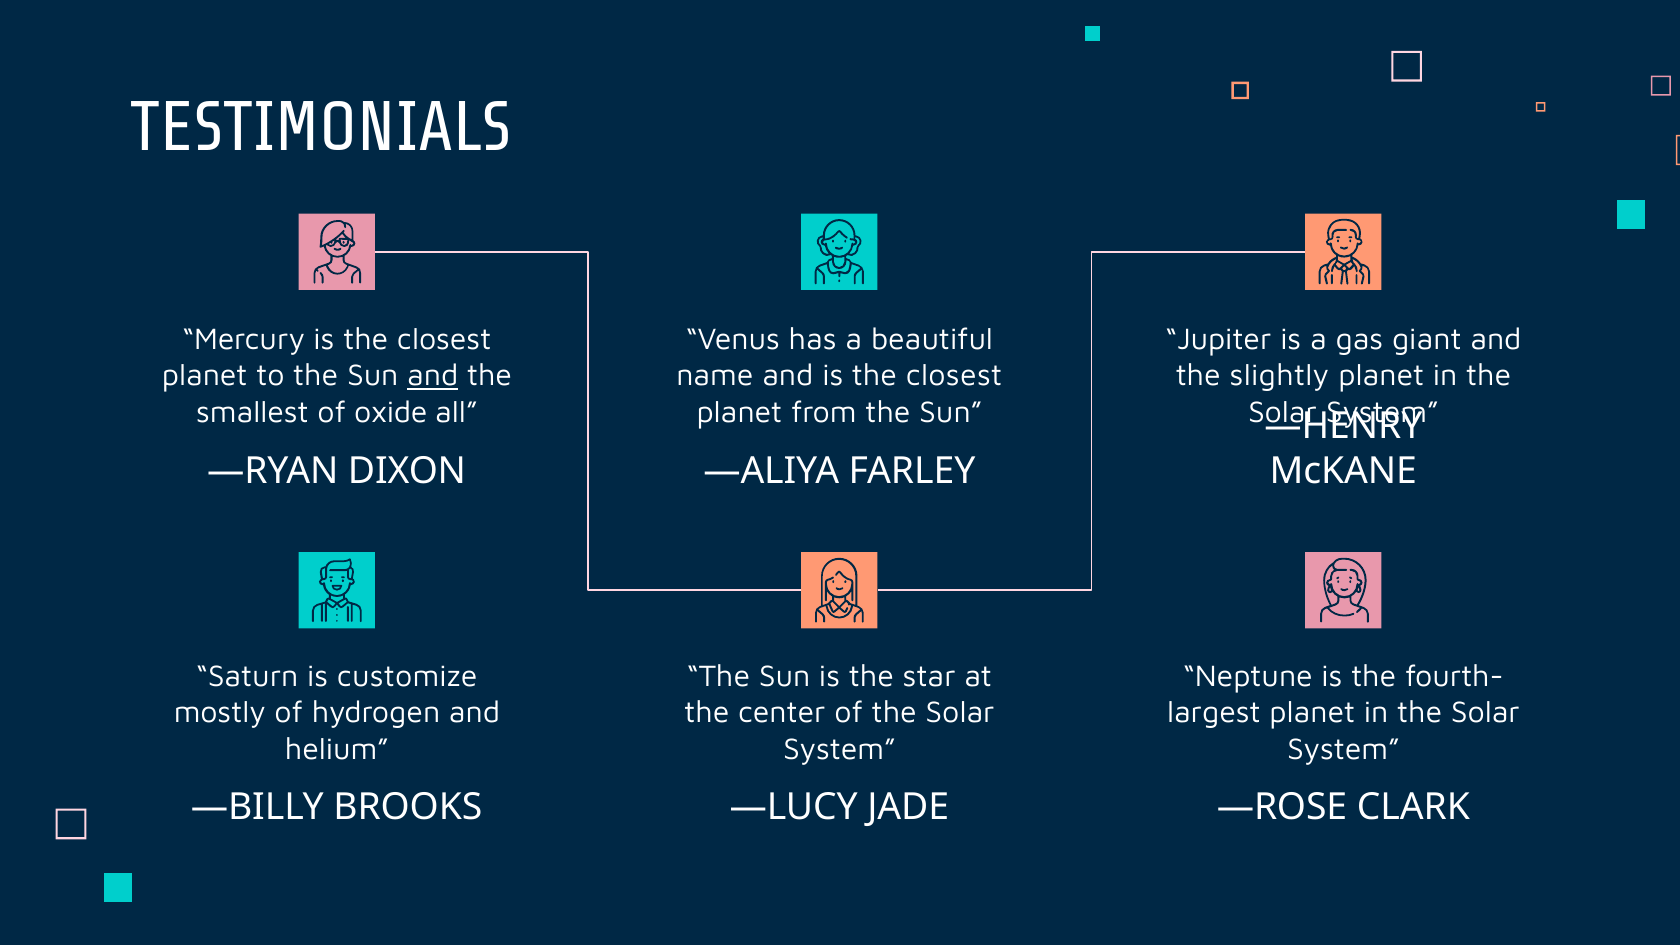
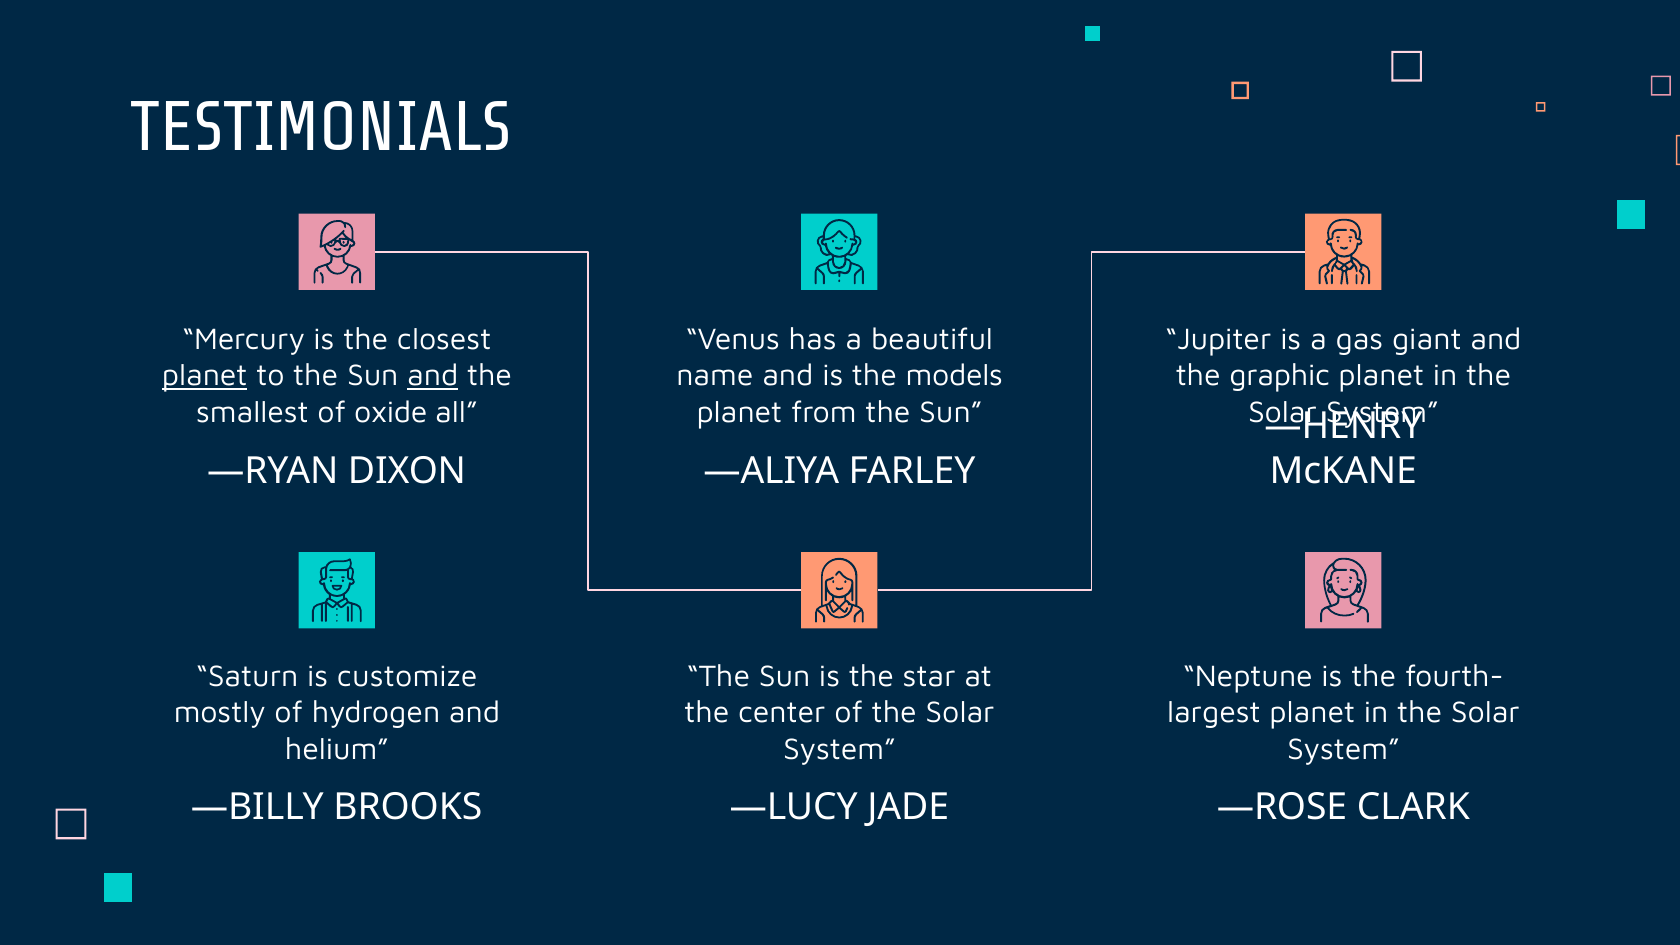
planet at (205, 376) underline: none -> present
and is the closest: closest -> models
slightly: slightly -> graphic
